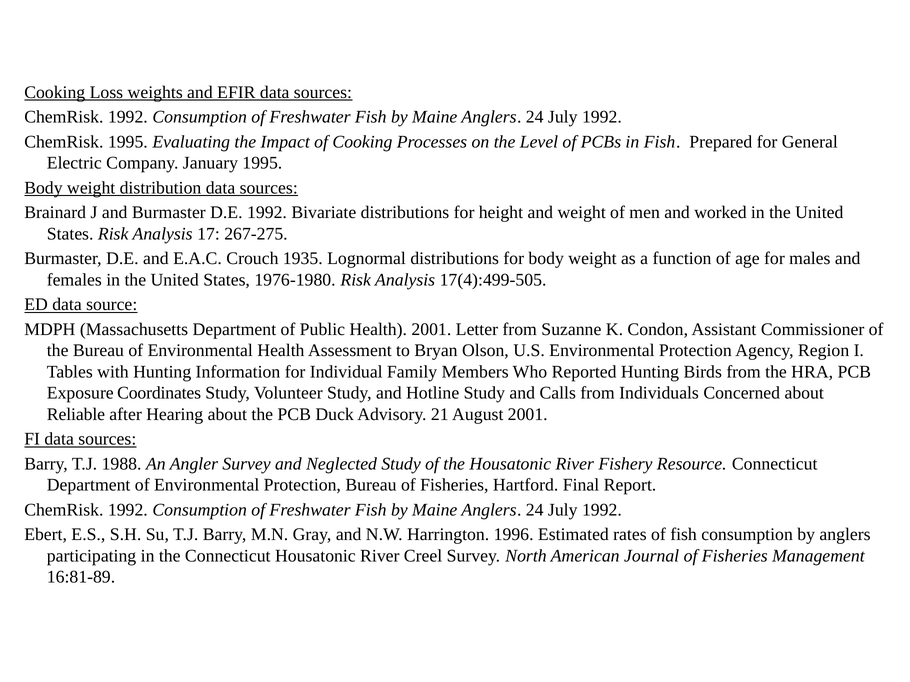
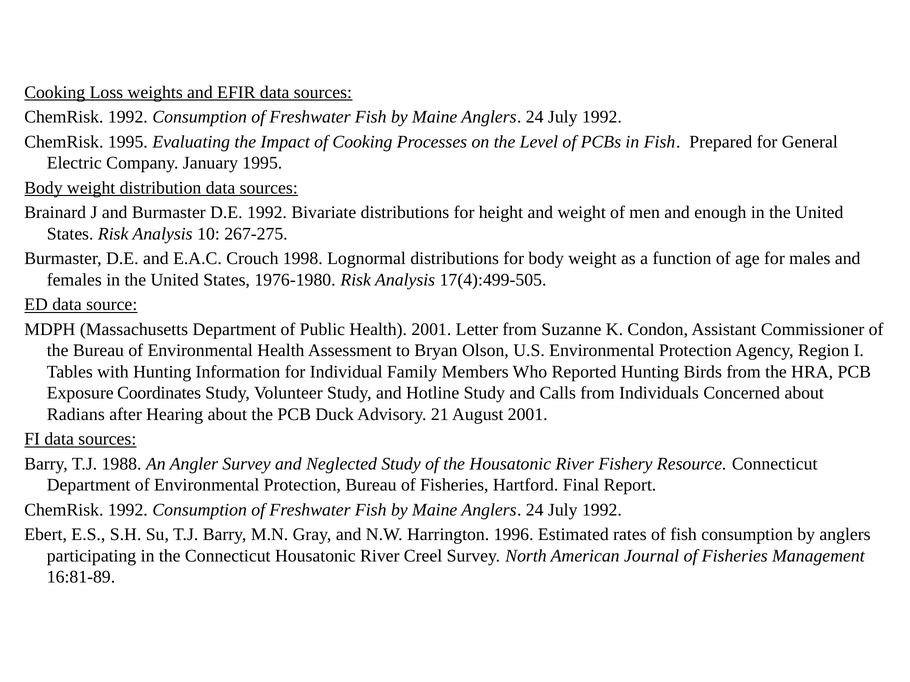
worked: worked -> enough
17: 17 -> 10
1935: 1935 -> 1998
Reliable: Reliable -> Radians
